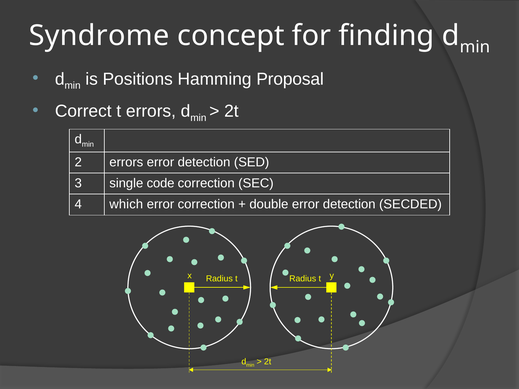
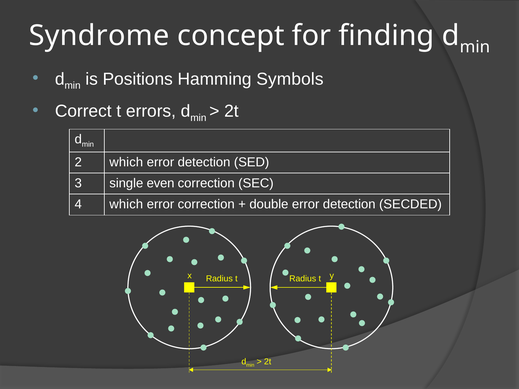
Proposal: Proposal -> Symbols
2 errors: errors -> which
code: code -> even
